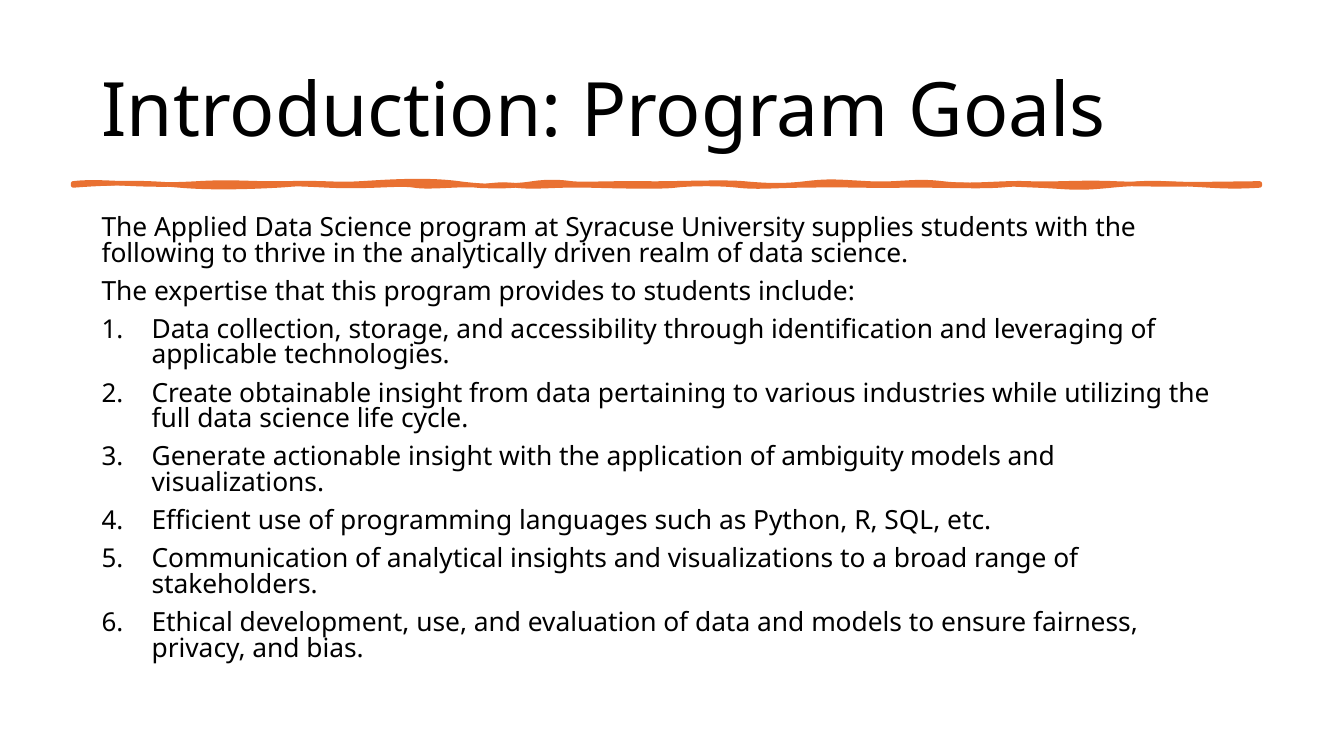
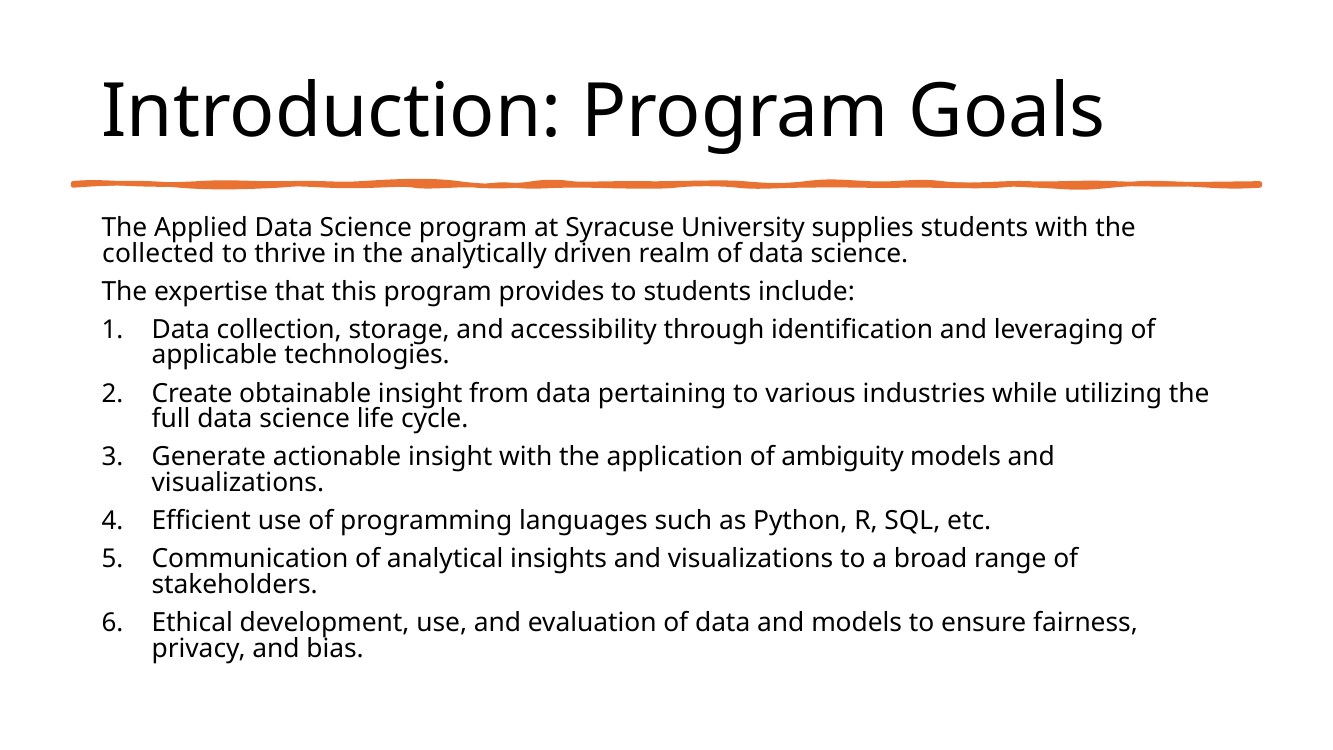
following: following -> collected
